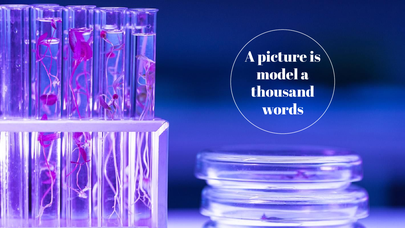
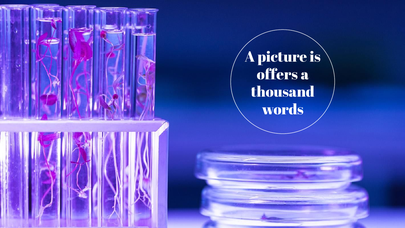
model: model -> offers
